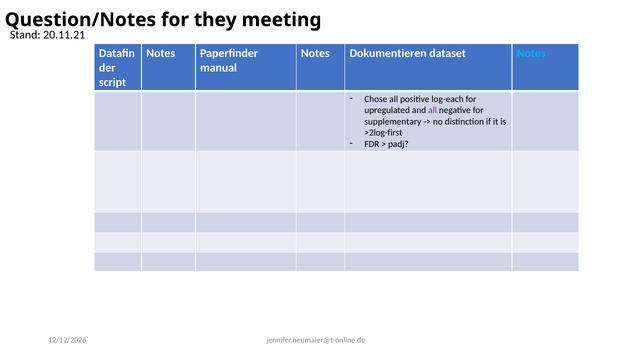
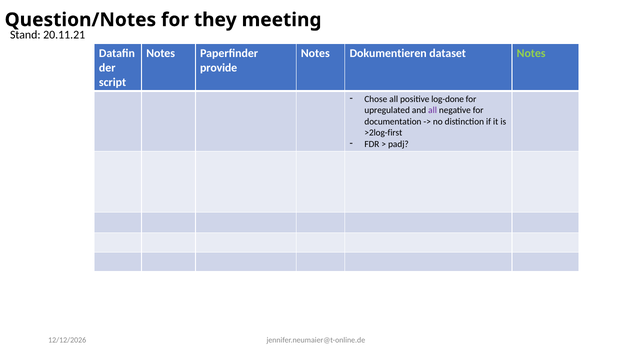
Notes at (531, 53) colour: light blue -> light green
manual: manual -> provide
log-each: log-each -> log-done
supplementary: supplementary -> documentation
